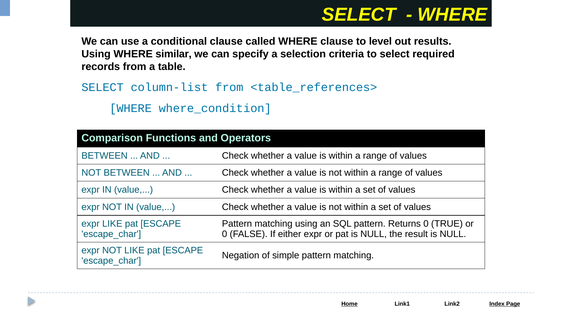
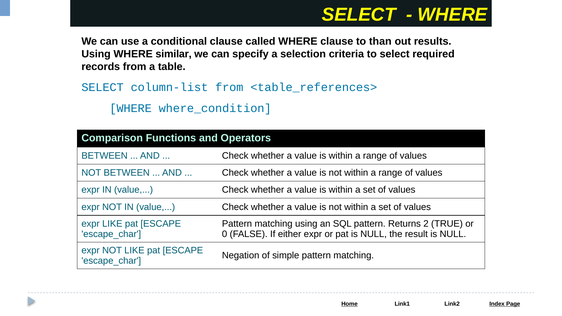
level: level -> than
Returns 0: 0 -> 2
